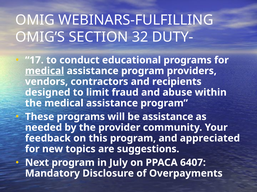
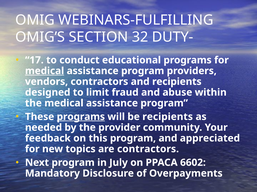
programs at (81, 117) underline: none -> present
be assistance: assistance -> recipients
are suggestions: suggestions -> contractors
6407: 6407 -> 6602
